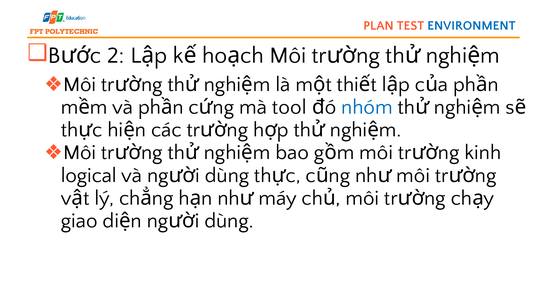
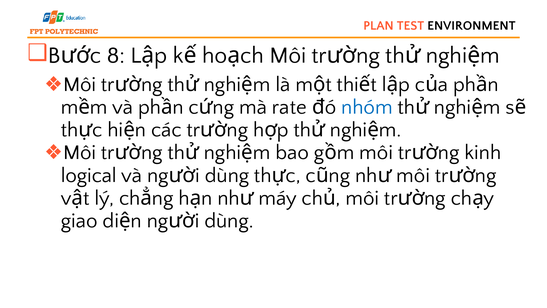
ENVIRONMENT colour: blue -> black
2: 2 -> 8
tool: tool -> rate
